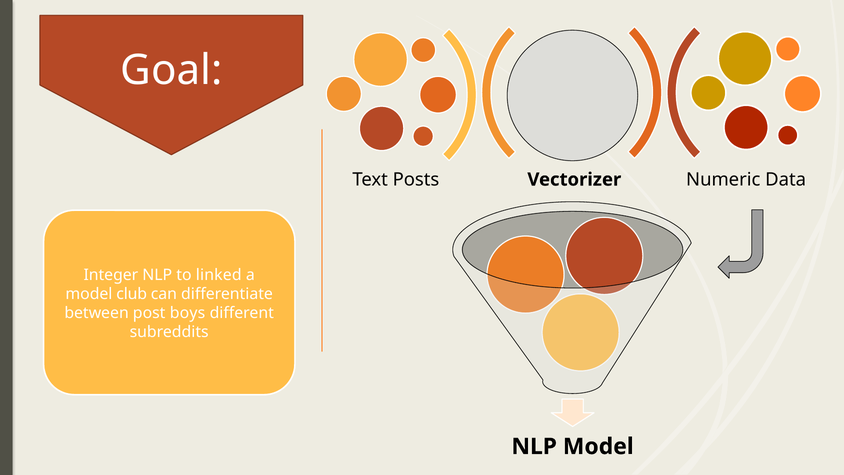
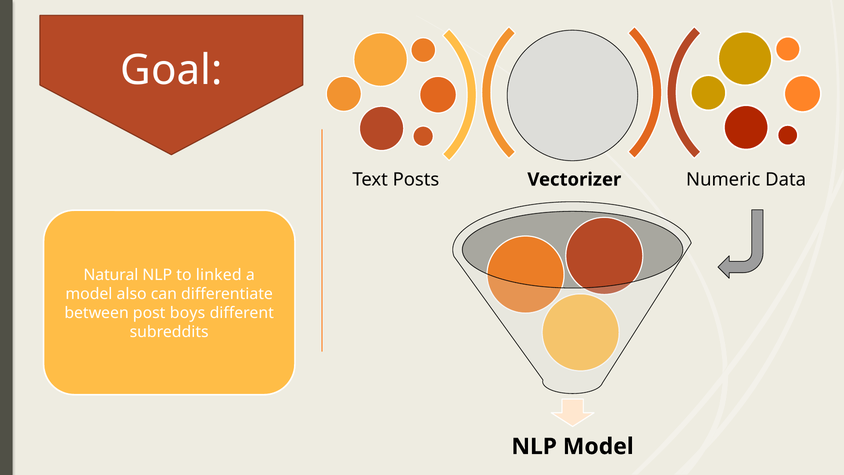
Integer: Integer -> Natural
club: club -> also
